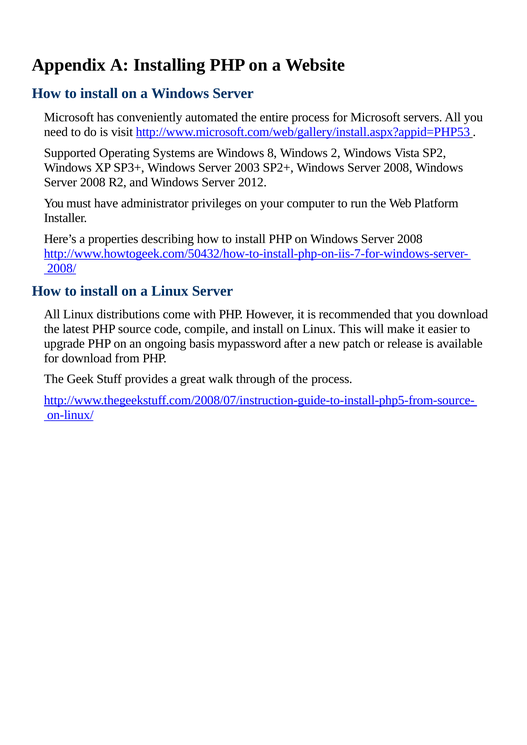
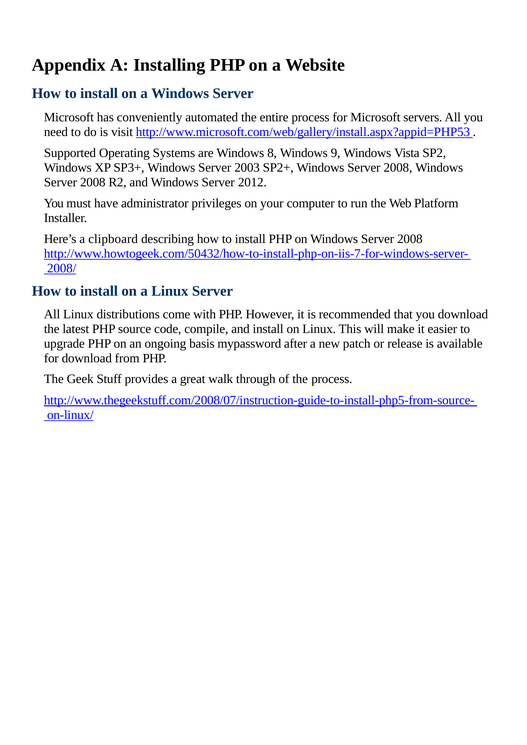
2: 2 -> 9
properties: properties -> clipboard
